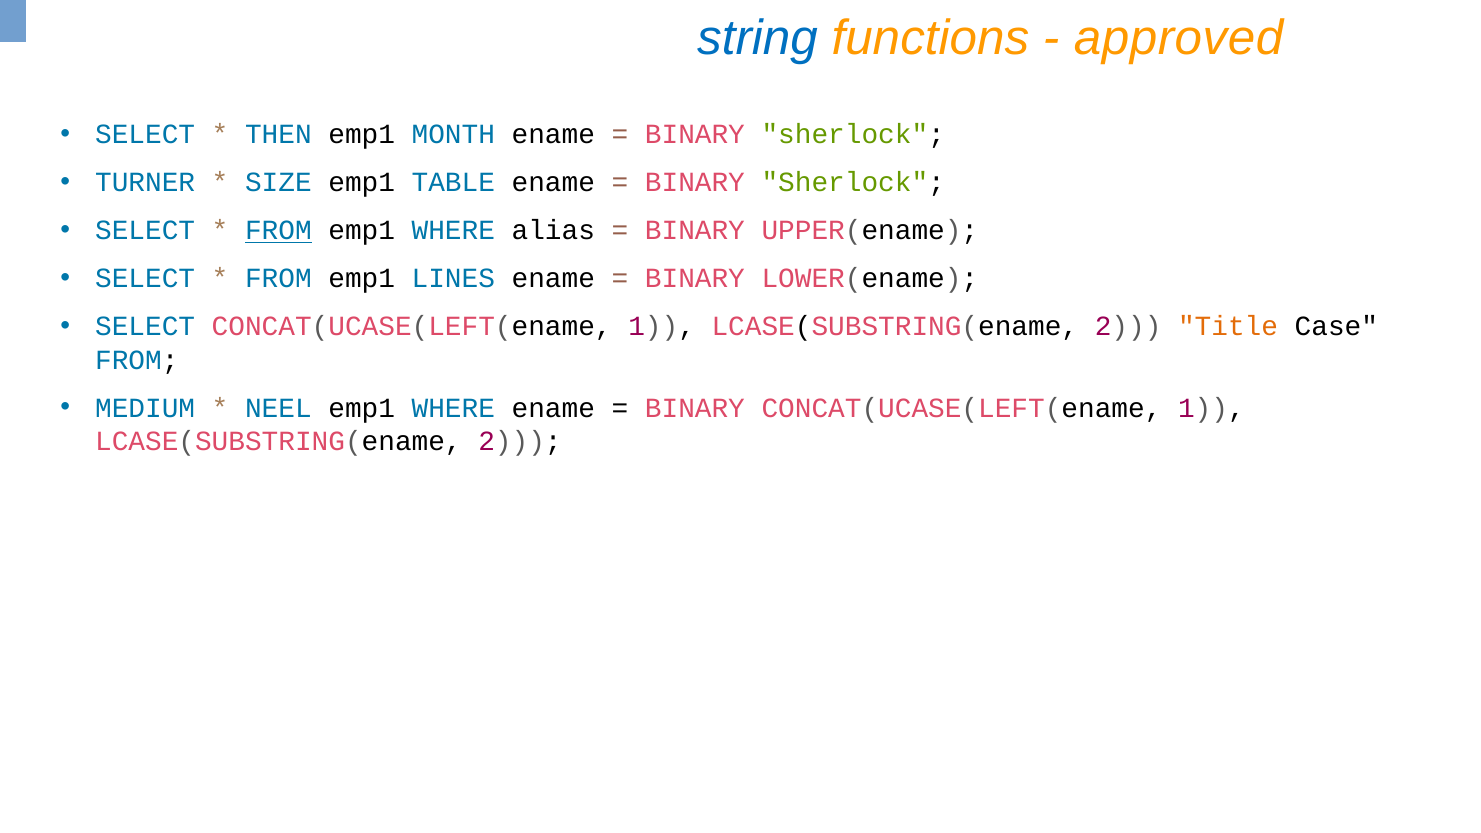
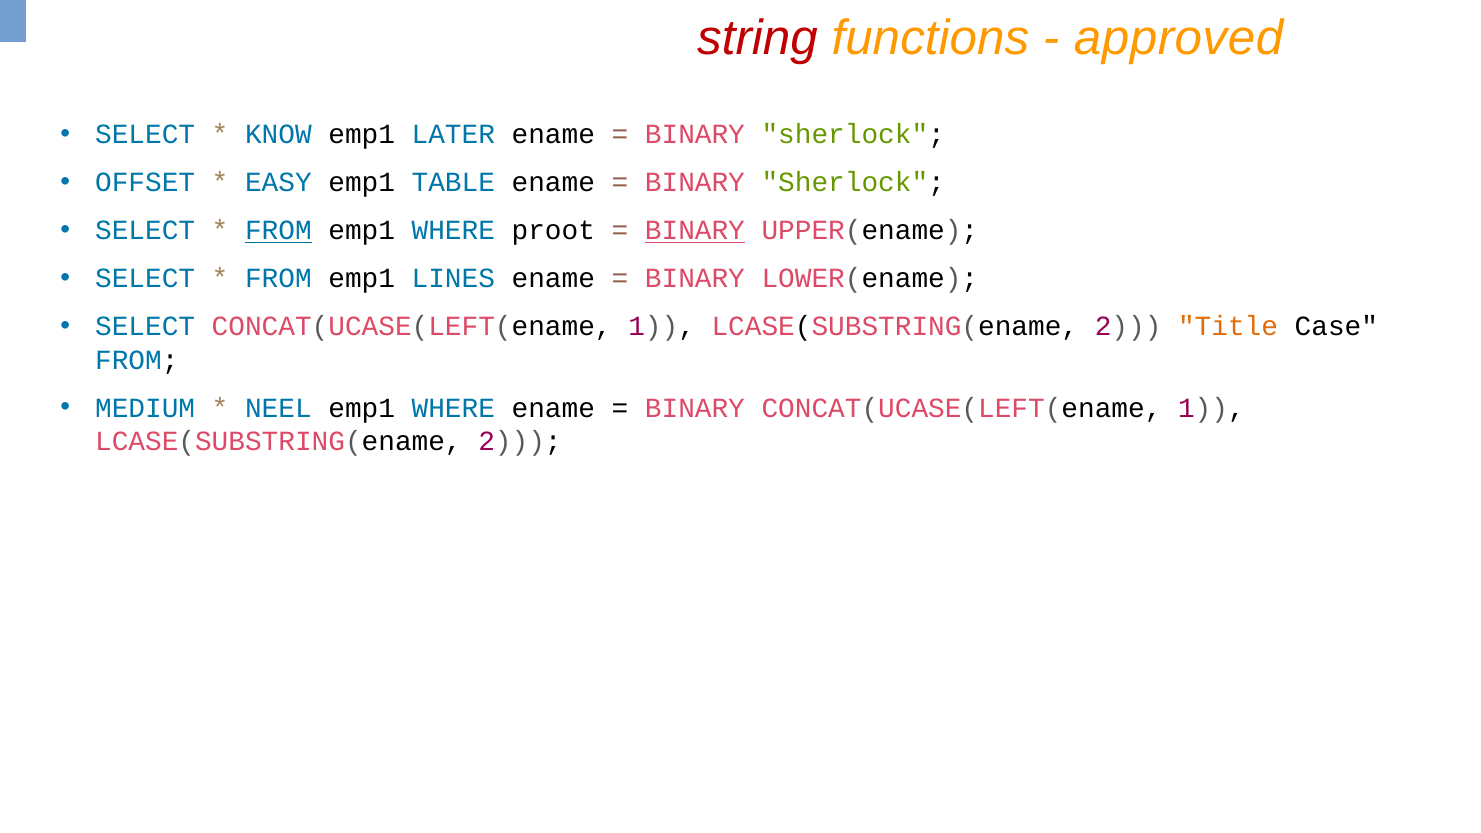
string colour: blue -> red
THEN: THEN -> KNOW
MONTH: MONTH -> LATER
TURNER: TURNER -> OFFSET
SIZE: SIZE -> EASY
alias: alias -> proot
BINARY at (695, 231) underline: none -> present
